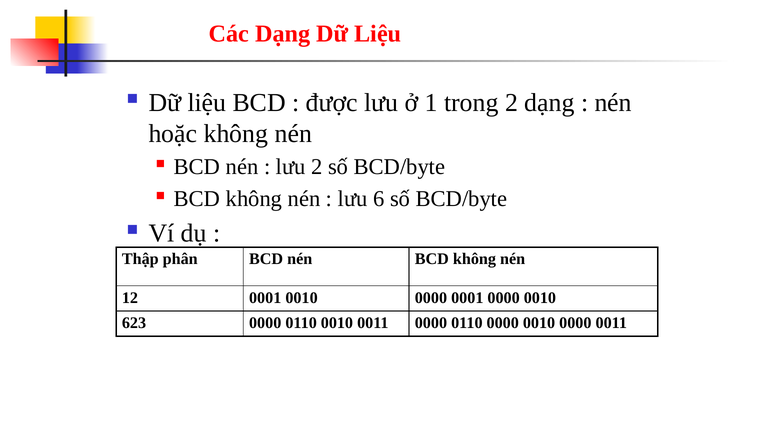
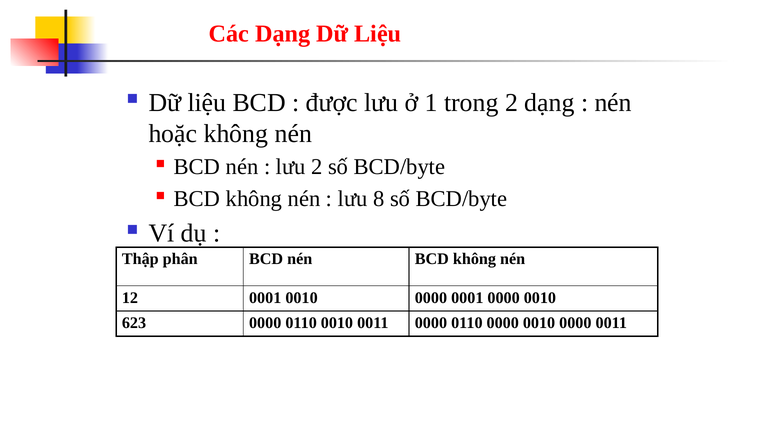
6: 6 -> 8
